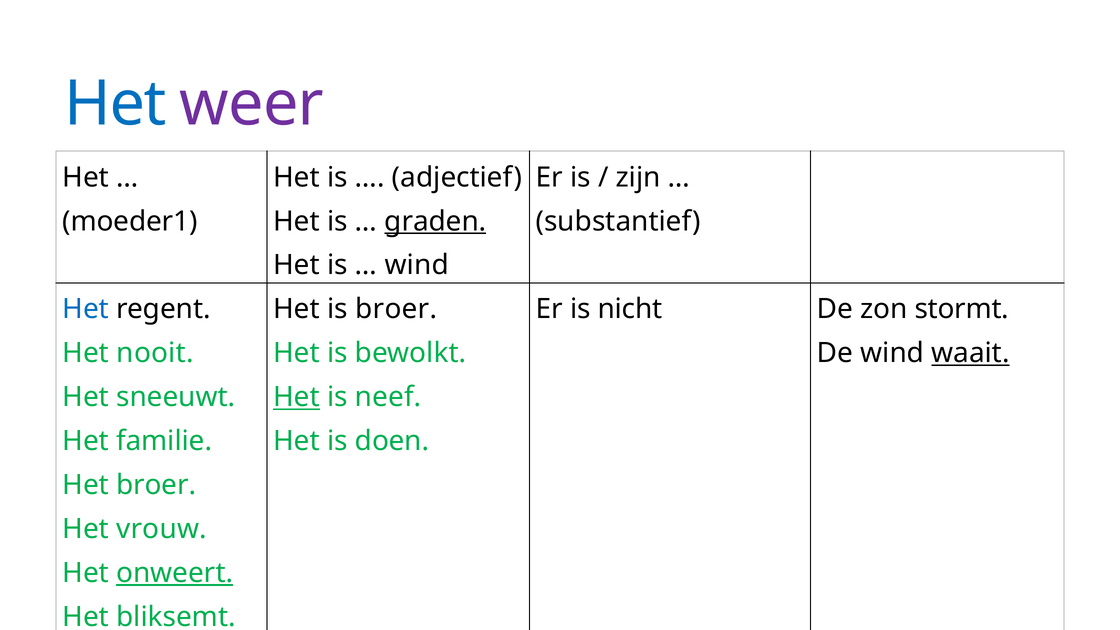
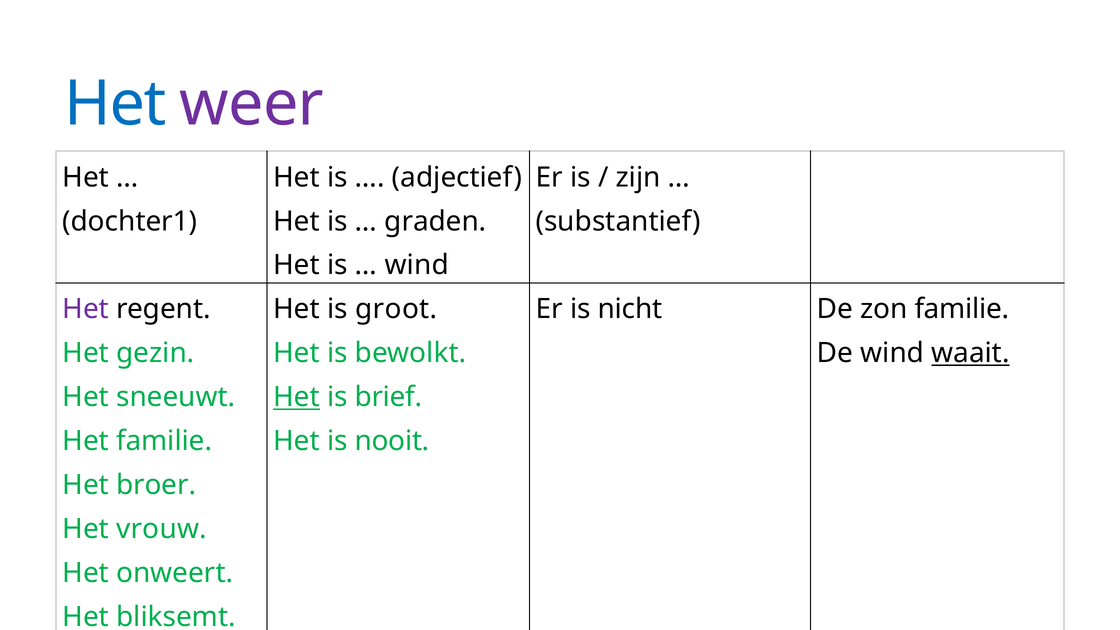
moeder1: moeder1 -> dochter1
graden underline: present -> none
Het at (86, 309) colour: blue -> purple
is broer: broer -> groot
zon stormt: stormt -> familie
nooit: nooit -> gezin
neef: neef -> brief
doen: doen -> nooit
onweert underline: present -> none
